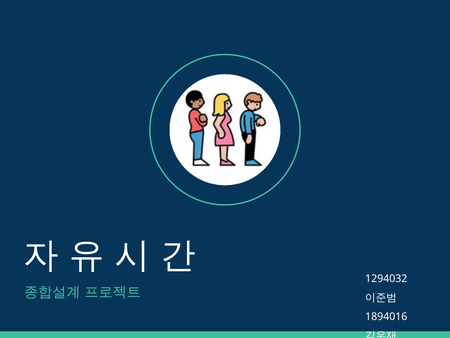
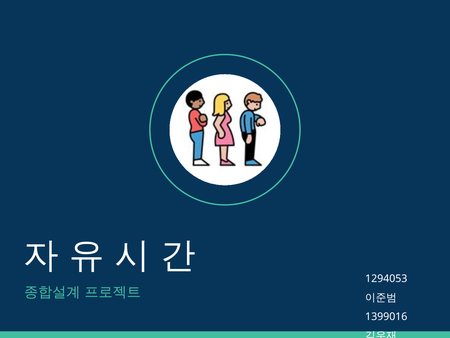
1294032: 1294032 -> 1294053
1894016: 1894016 -> 1399016
